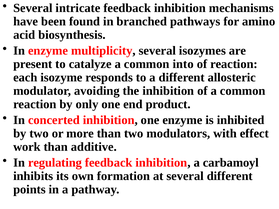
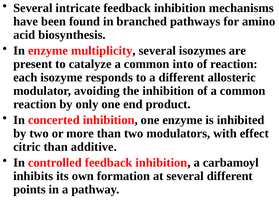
work: work -> citric
regulating: regulating -> controlled
